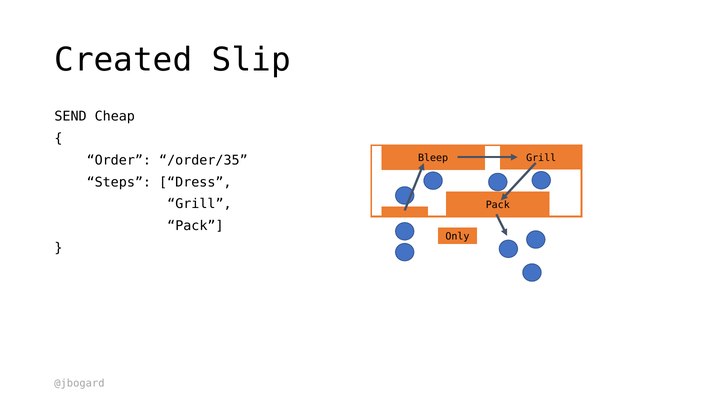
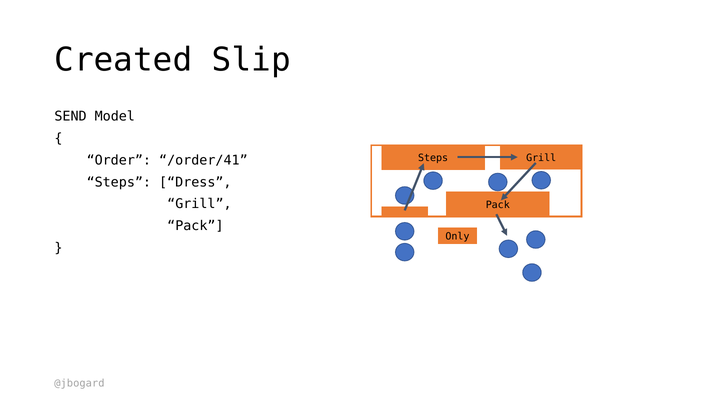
Cheap: Cheap -> Model
Bleep at (433, 158): Bleep -> Steps
/order/35: /order/35 -> /order/41
